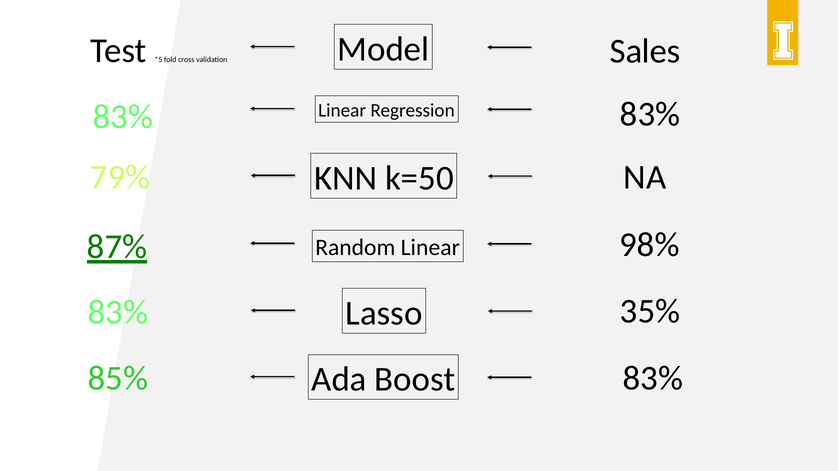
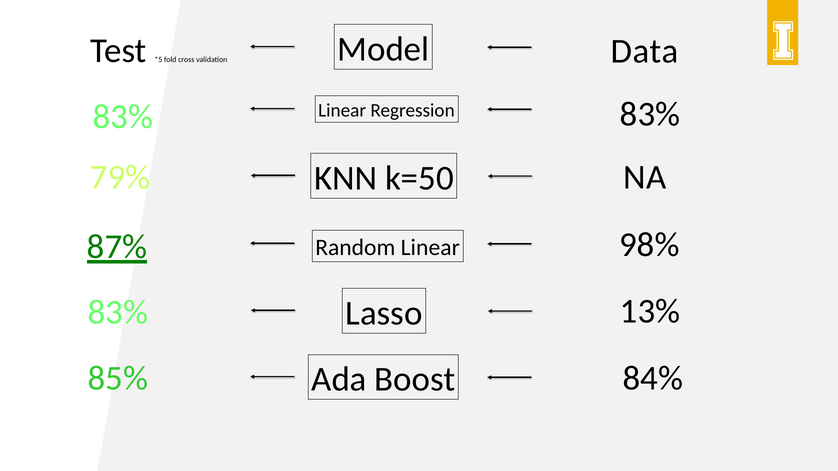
Sales: Sales -> Data
35%: 35% -> 13%
Boost 83%: 83% -> 84%
